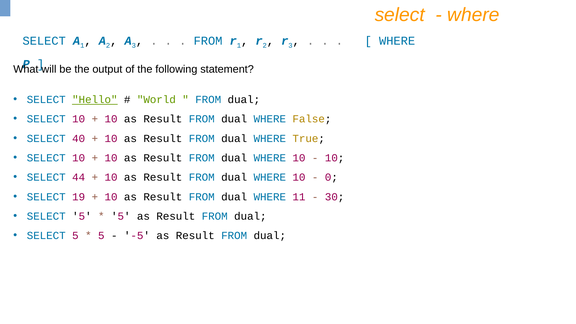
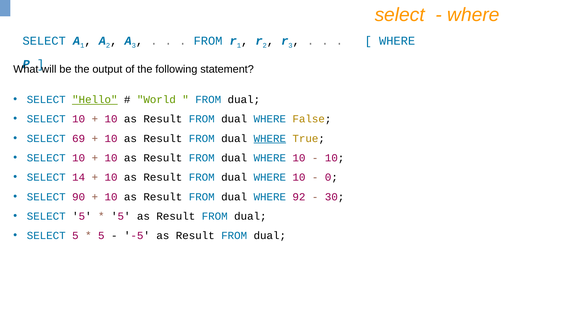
40: 40 -> 69
WHERE at (270, 138) underline: none -> present
44: 44 -> 14
19: 19 -> 90
11: 11 -> 92
